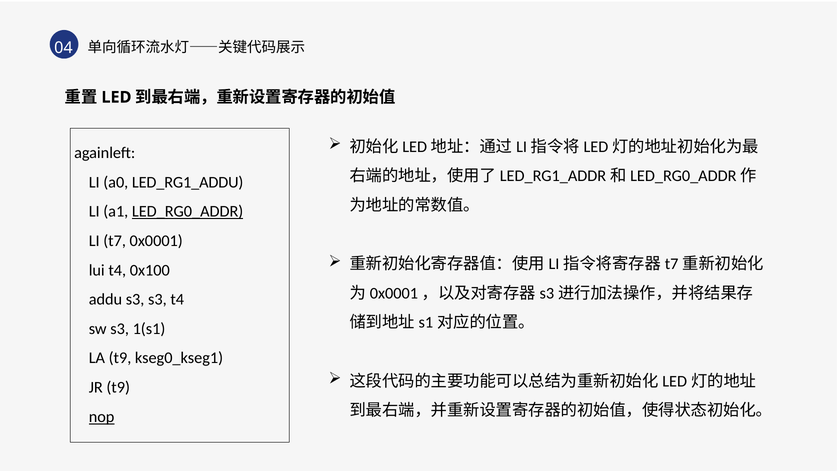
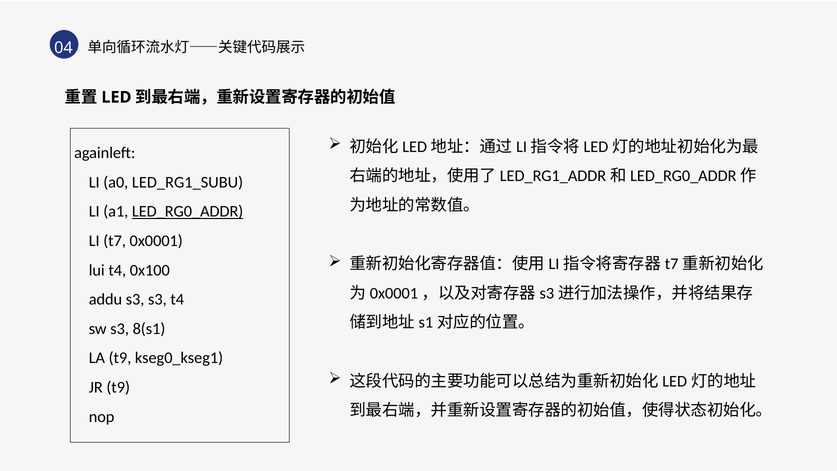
LED_RG1_ADDU: LED_RG1_ADDU -> LED_RG1_SUBU
1(s1: 1(s1 -> 8(s1
nop underline: present -> none
